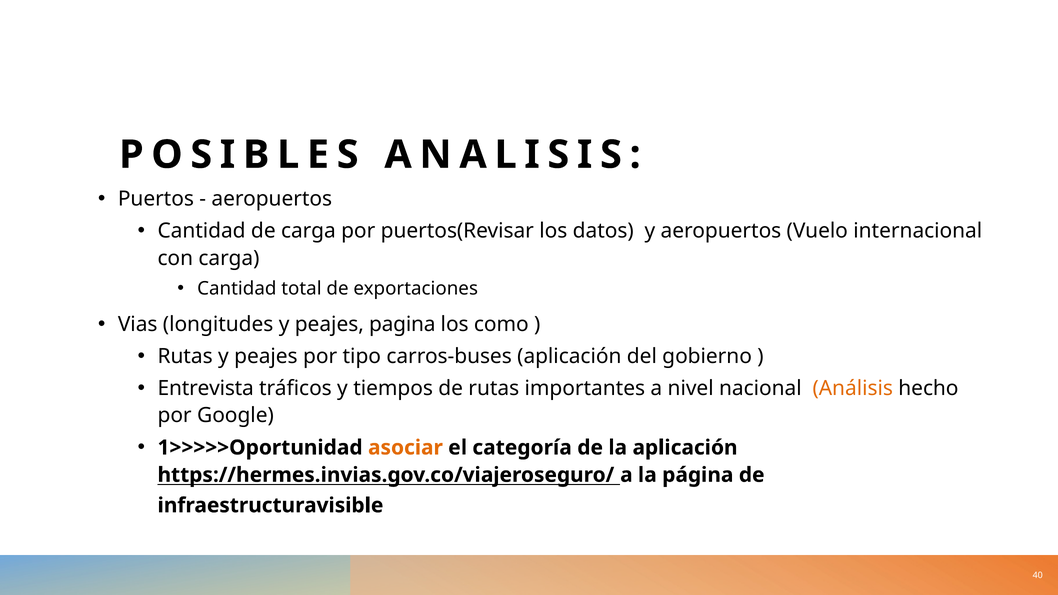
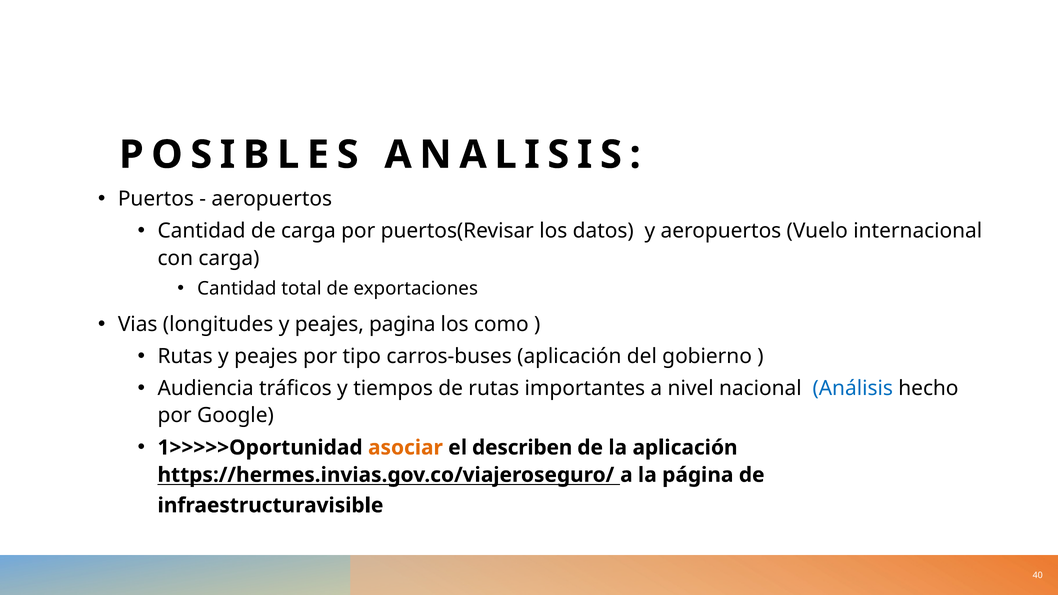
Entrevista: Entrevista -> Audiencia
Análisis colour: orange -> blue
categoría: categoría -> describen
